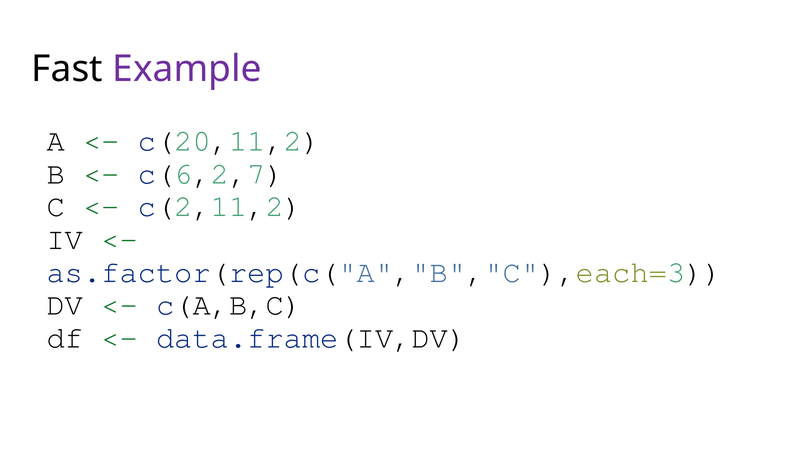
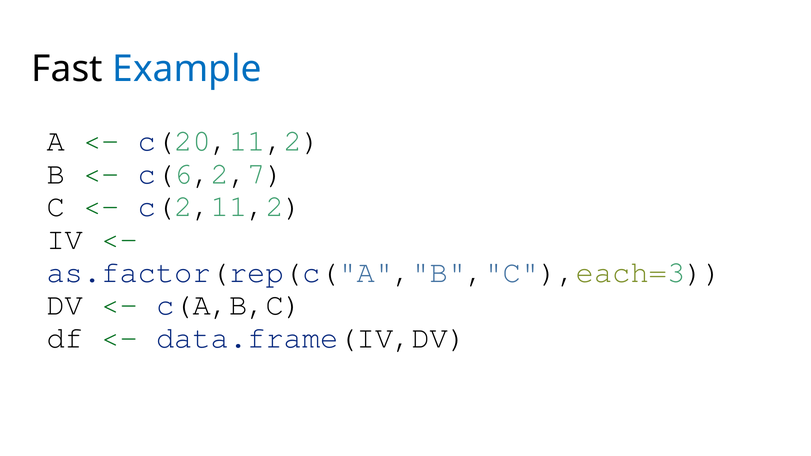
Example colour: purple -> blue
